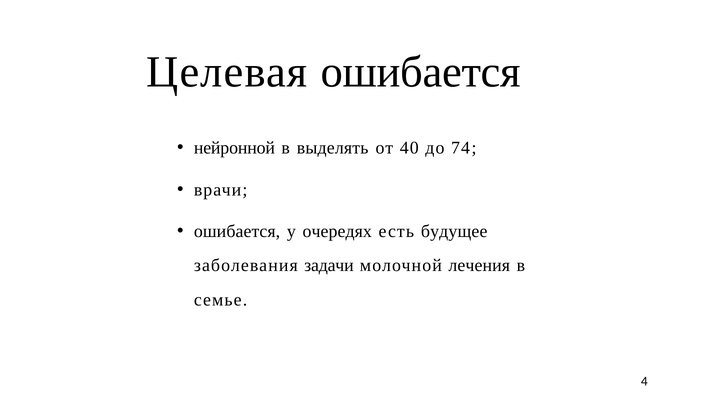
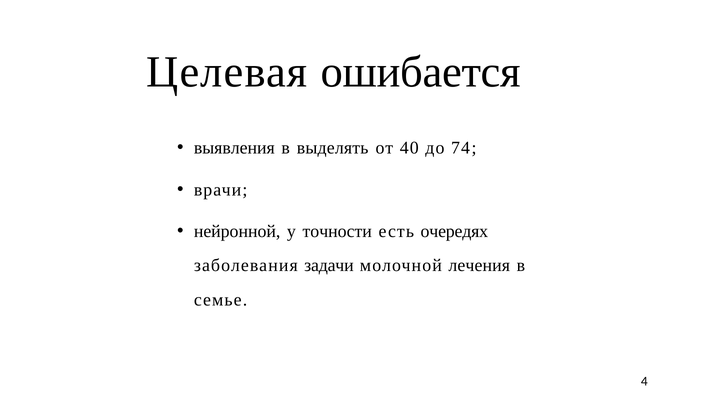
нейронной: нейронной -> выявления
ошибается at (237, 231): ошибается -> нейронной
очередях: очередях -> точности
будущее: будущее -> очередях
